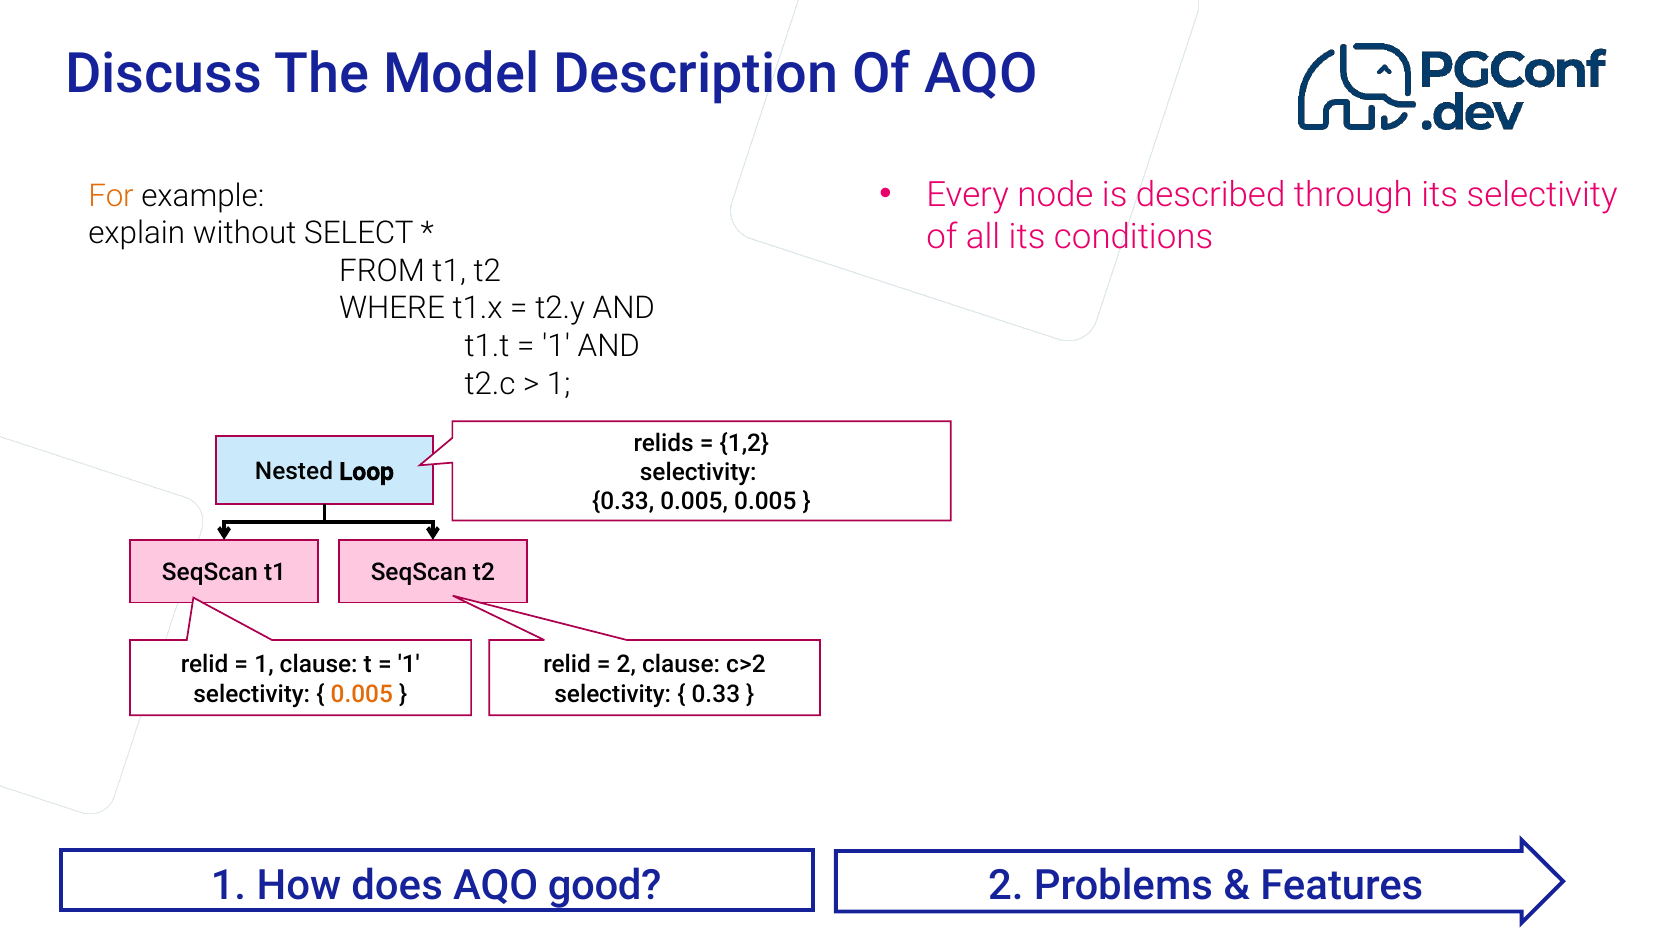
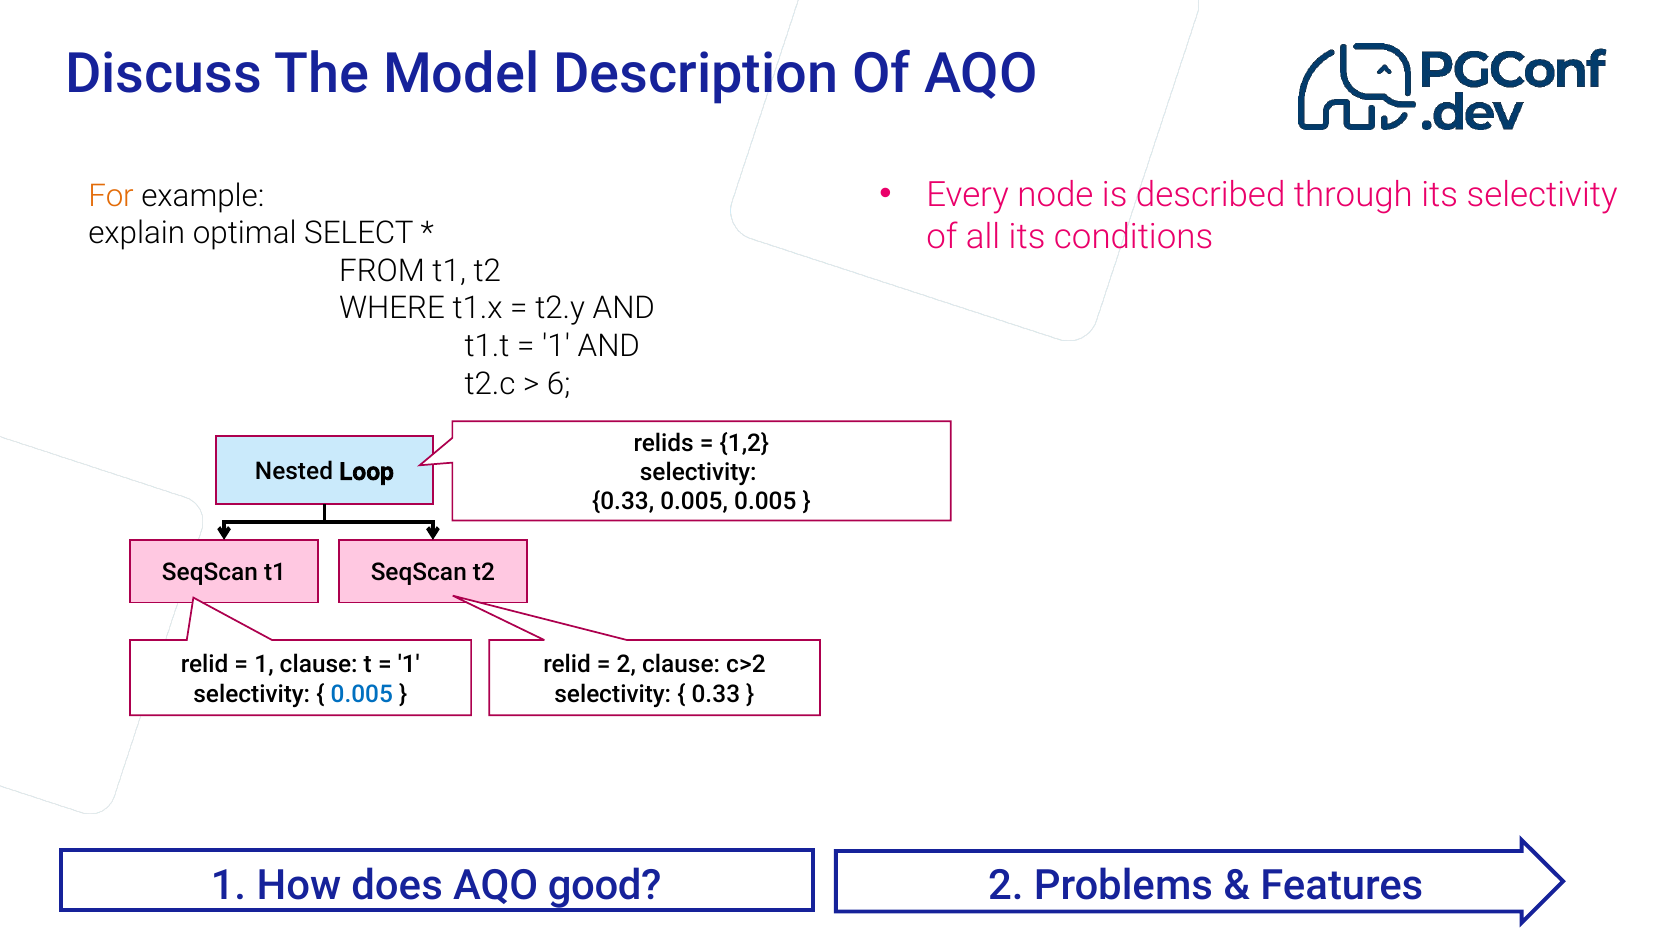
without: without -> optimal
1 at (559, 384): 1 -> 6
0.005 at (362, 694) colour: orange -> blue
